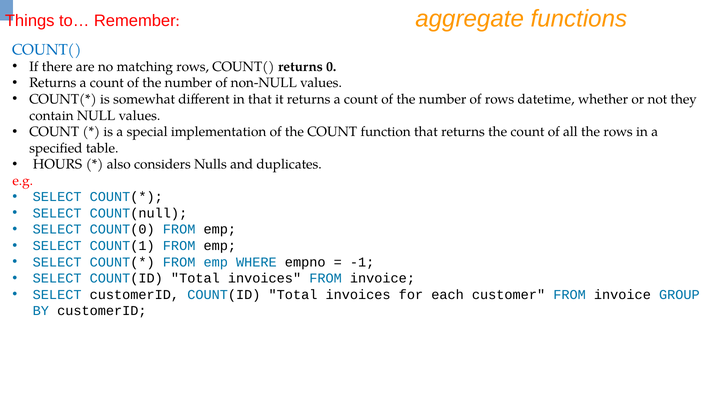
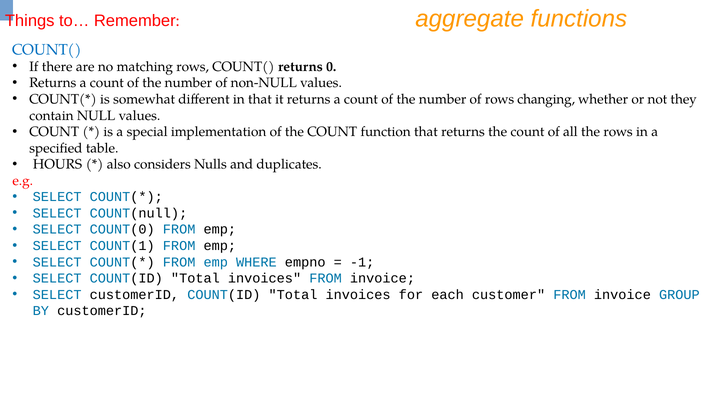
datetime: datetime -> changing
